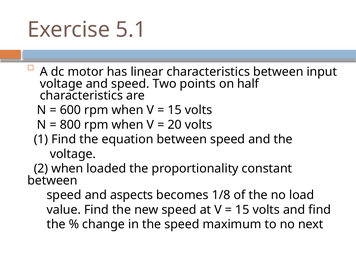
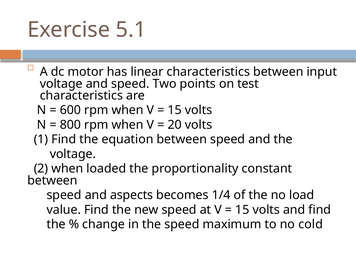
half: half -> test
1/8: 1/8 -> 1/4
next: next -> cold
